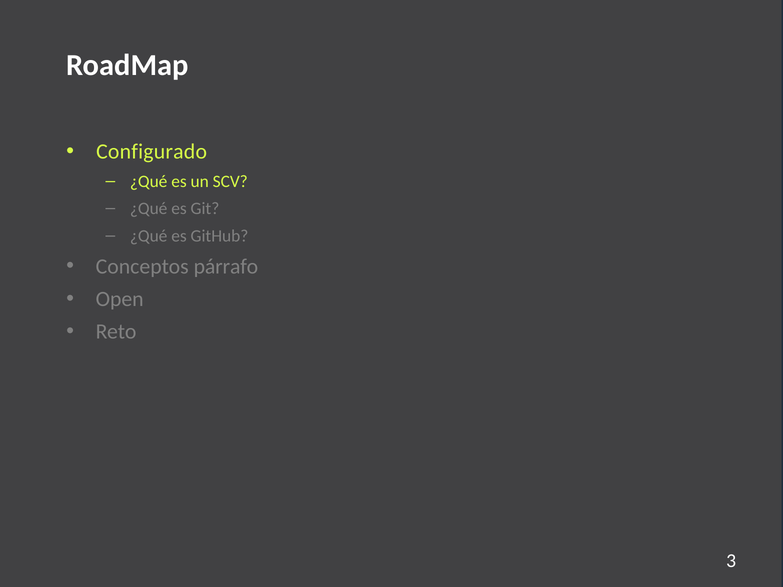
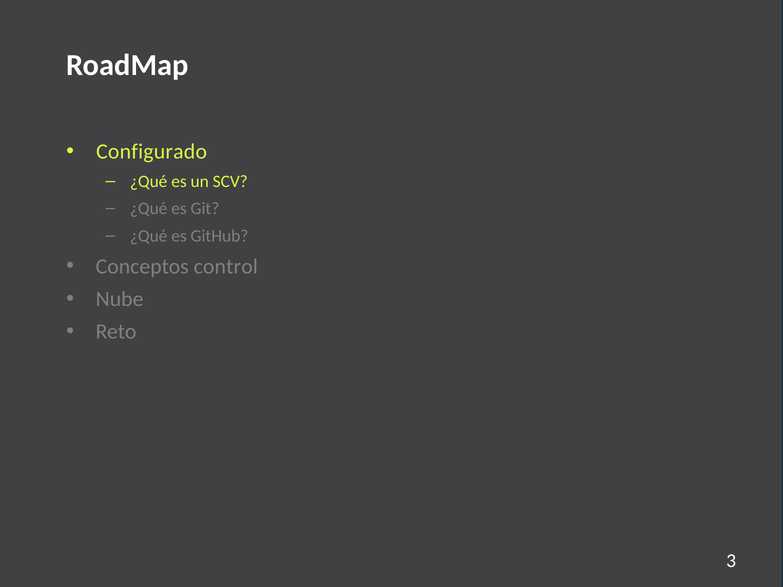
párrafo: párrafo -> control
Open: Open -> Nube
